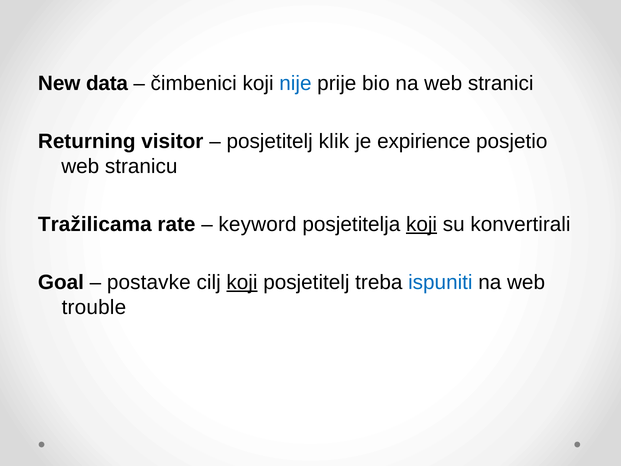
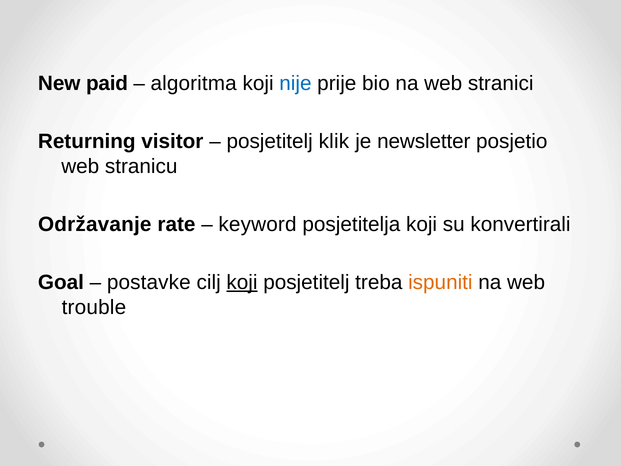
data: data -> paid
čimbenici: čimbenici -> algoritma
expirience: expirience -> newsletter
Tražilicama: Tražilicama -> Održavanje
koji at (422, 224) underline: present -> none
ispuniti colour: blue -> orange
